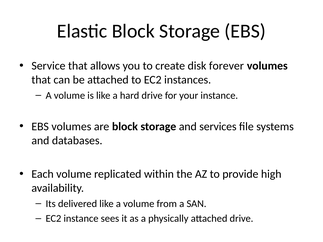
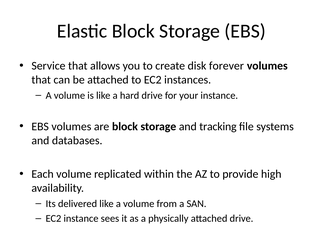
services: services -> tracking
